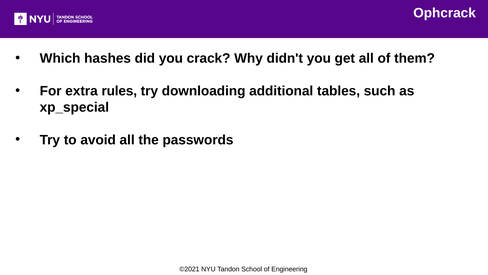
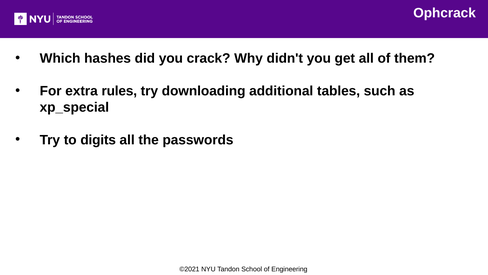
avoid: avoid -> digits
